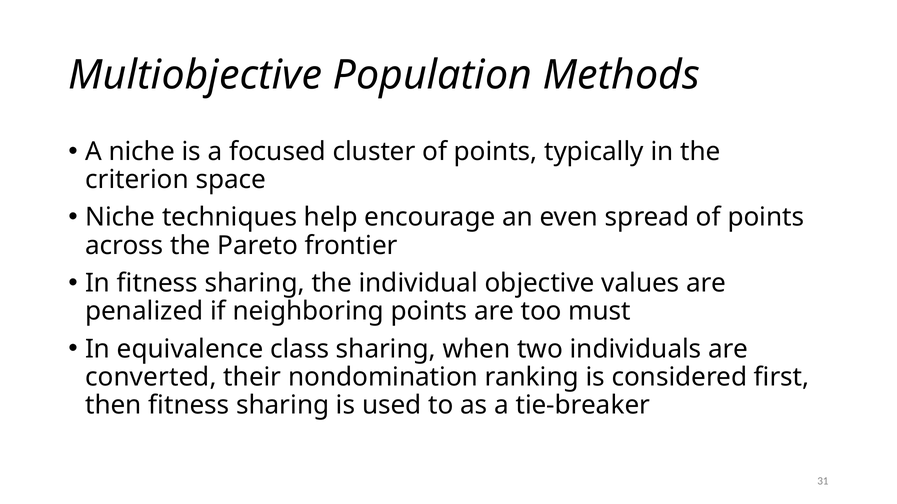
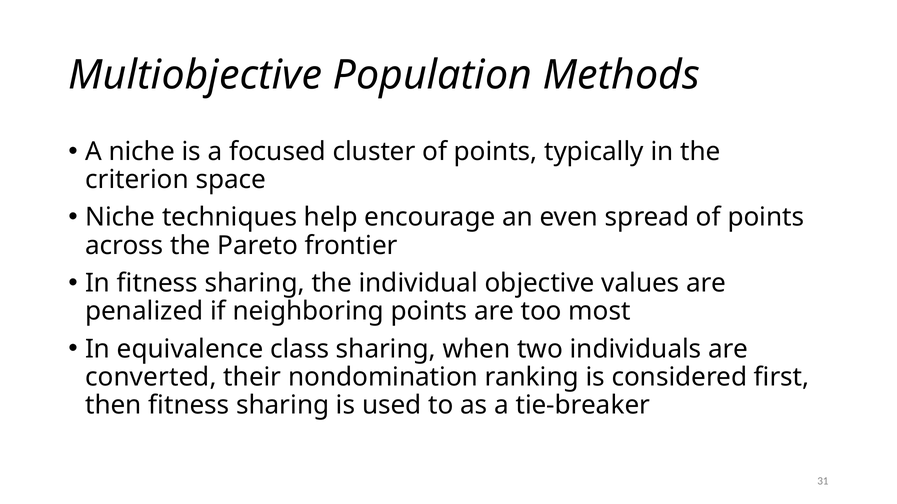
must: must -> most
